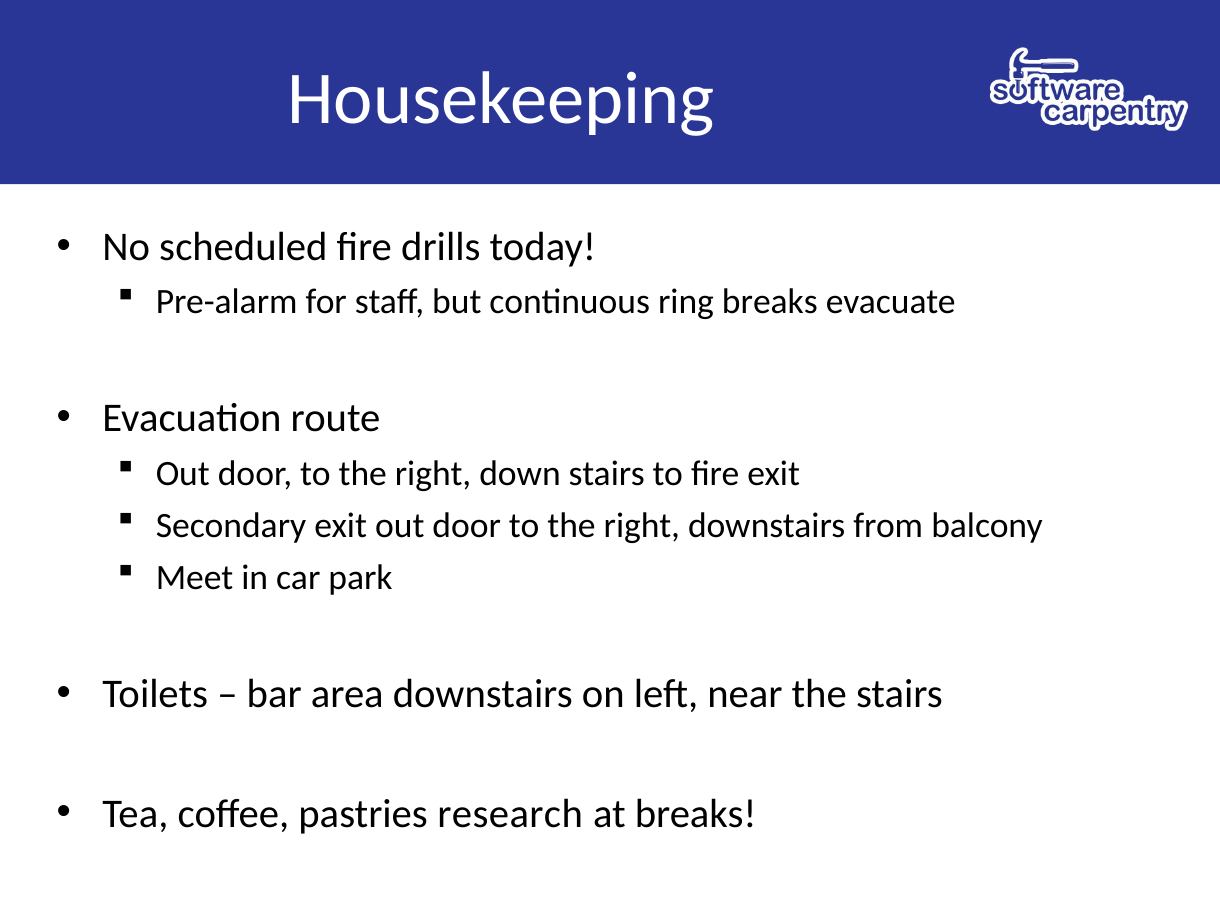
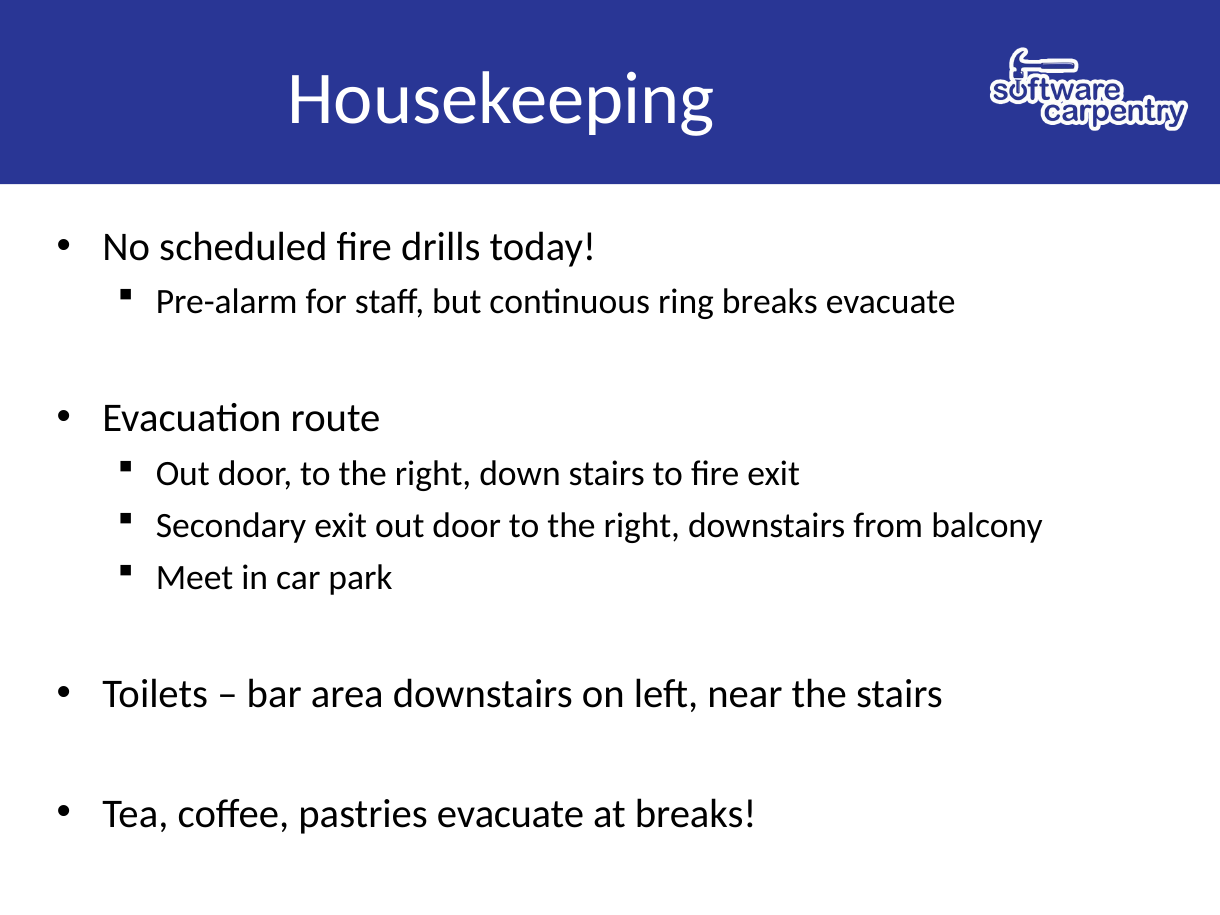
pastries research: research -> evacuate
